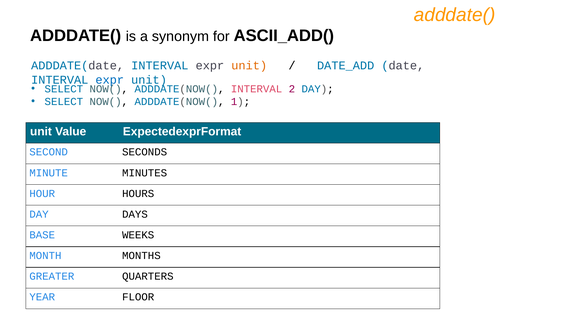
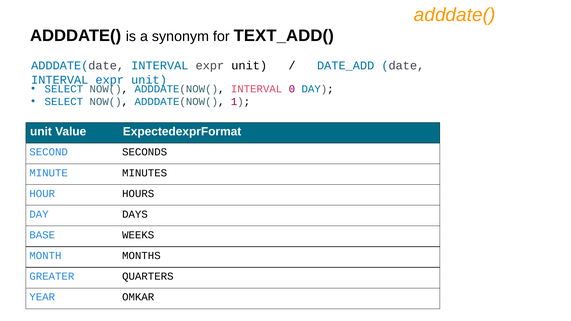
ASCII_ADD(: ASCII_ADD( -> TEXT_ADD(
unit at (249, 66) colour: orange -> black
2: 2 -> 0
FLOOR: FLOOR -> OMKAR
